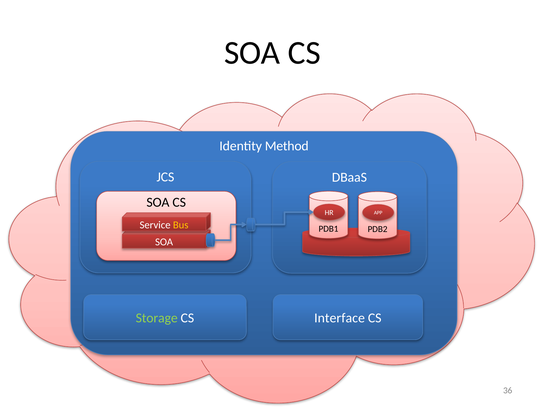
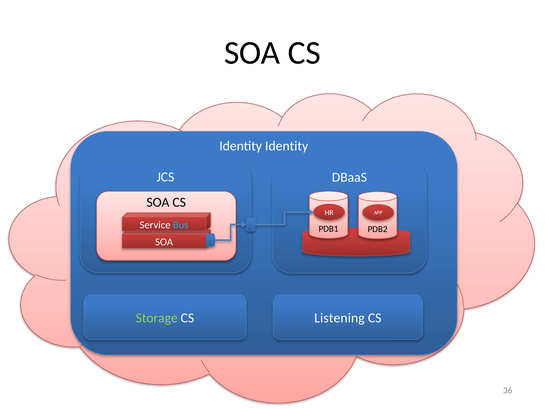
Identity Method: Method -> Identity
Bus colour: yellow -> light blue
Interface: Interface -> Listening
